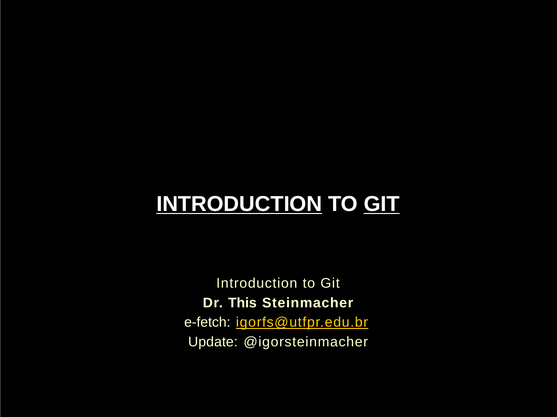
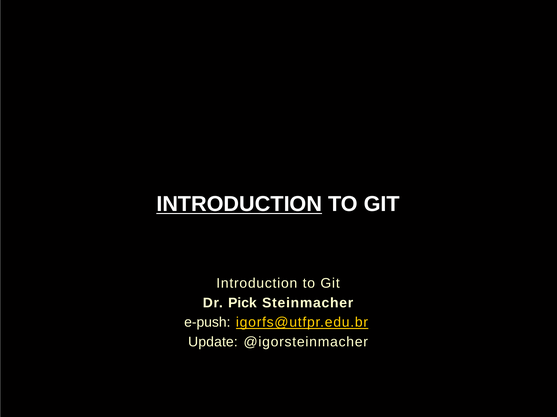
GIT at (382, 205) underline: present -> none
This: This -> Pick
e-fetch: e-fetch -> e-push
